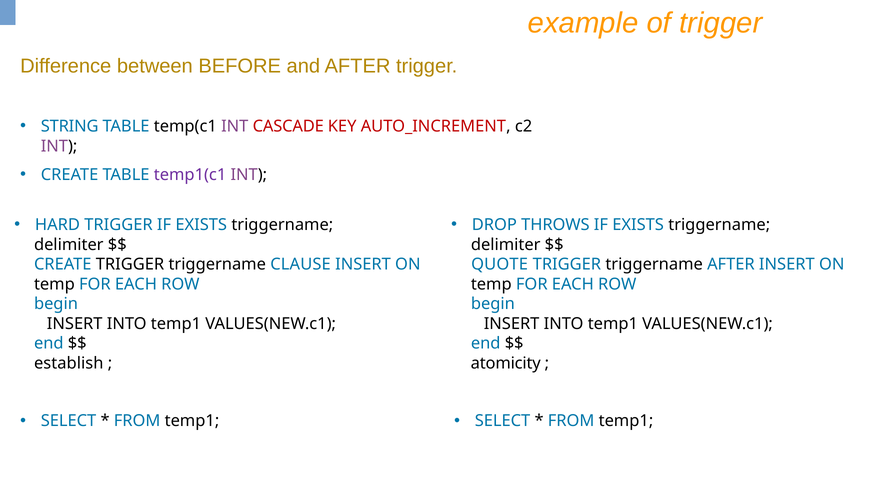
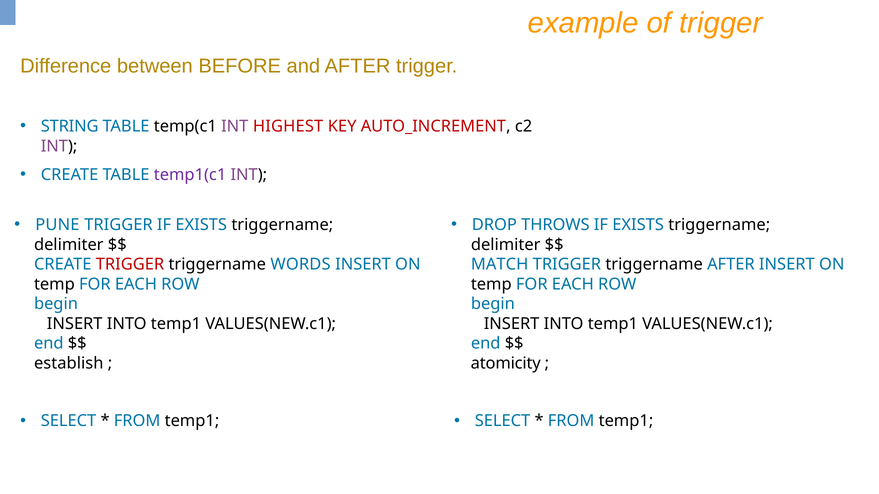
CASCADE: CASCADE -> HIGHEST
HARD: HARD -> PUNE
TRIGGER at (130, 265) colour: black -> red
CLAUSE: CLAUSE -> WORDS
QUOTE: QUOTE -> MATCH
